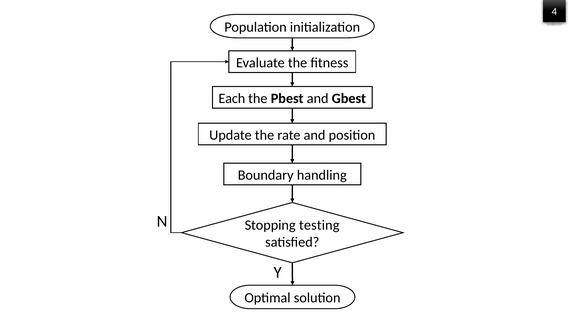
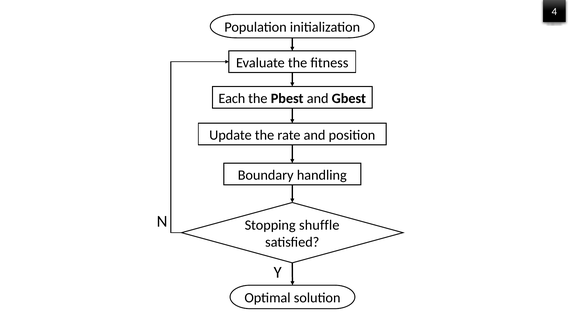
testing: testing -> shuffle
